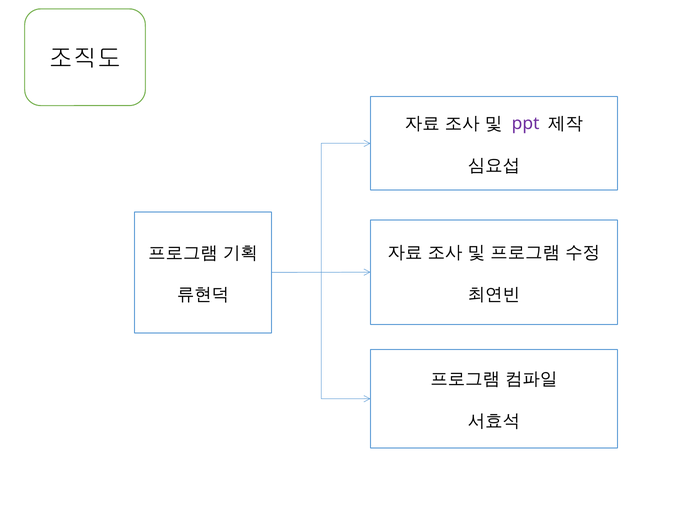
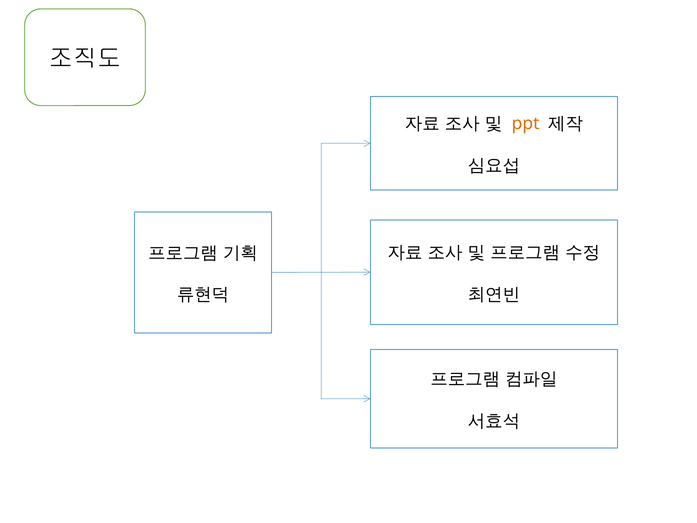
ppt colour: purple -> orange
